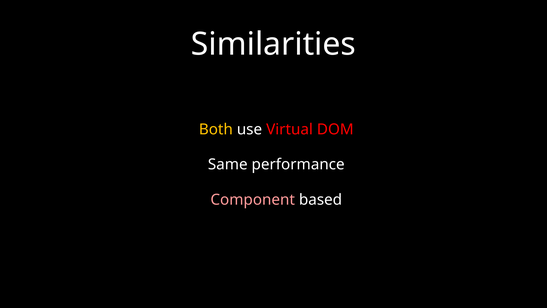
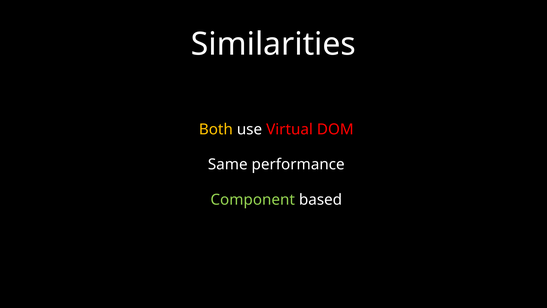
Component colour: pink -> light green
